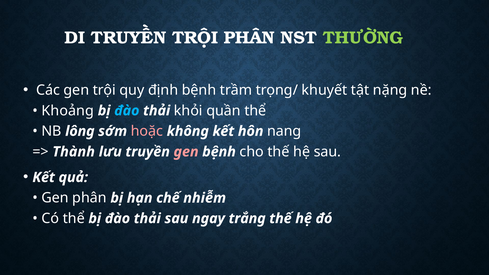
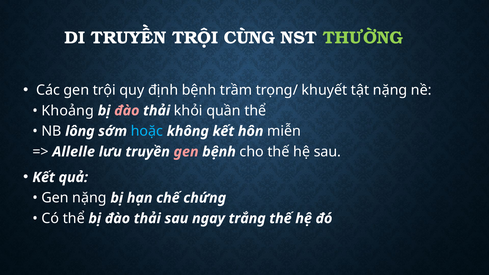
TRỘI PHÂN: PHÂN -> CÙNG
đào at (127, 111) colour: light blue -> pink
hoặc colour: pink -> light blue
nang: nang -> miễn
Thành: Thành -> Allelle
Gen phân: phân -> nặng
nhiễm: nhiễm -> chứng
